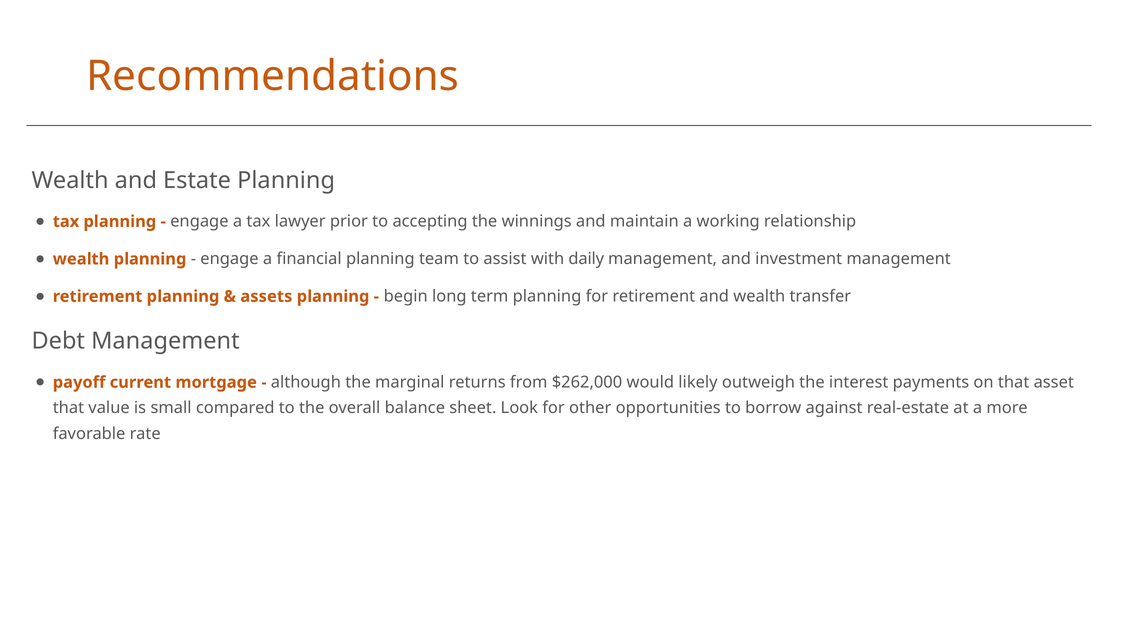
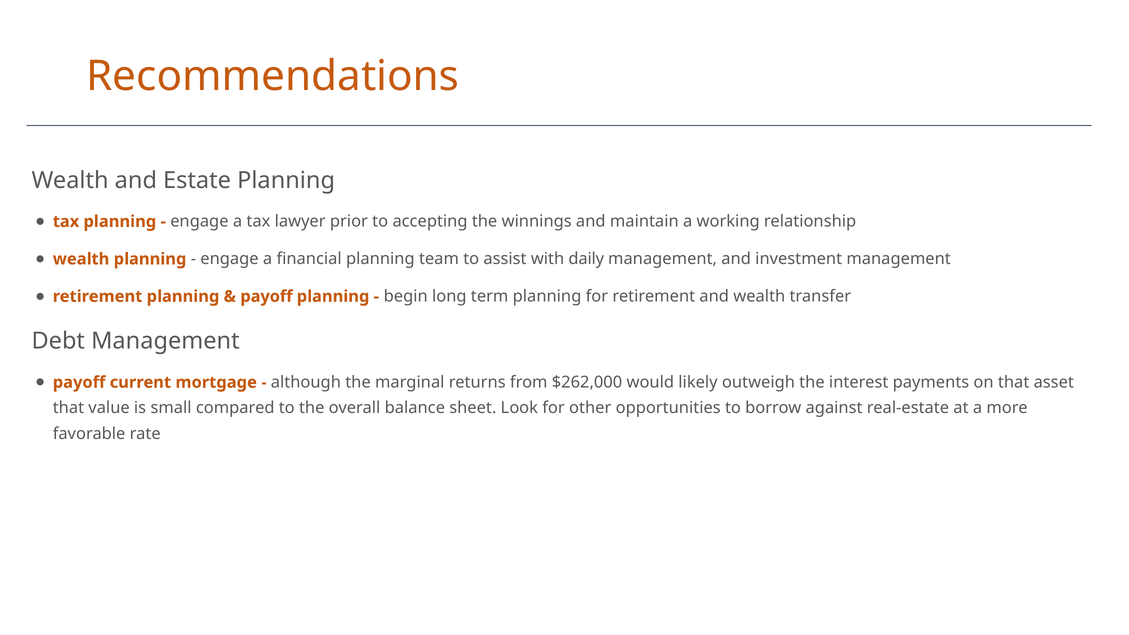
assets at (266, 296): assets -> payoff
